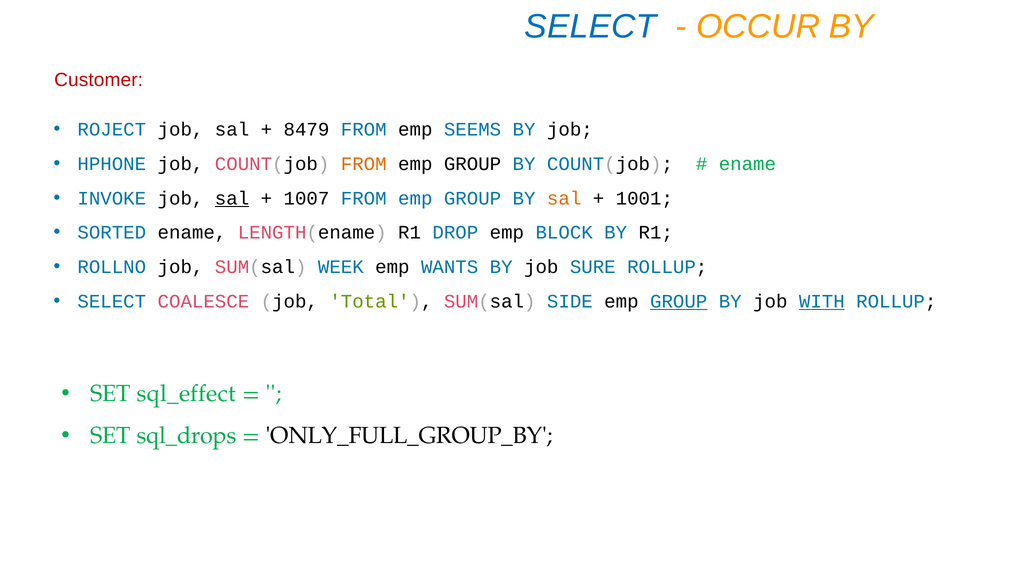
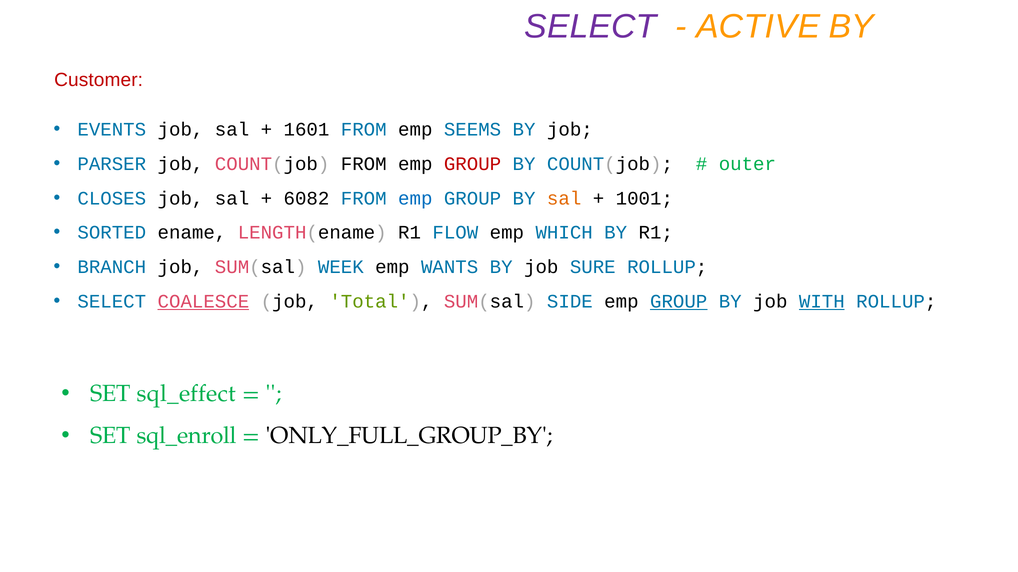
SELECT at (590, 26) colour: blue -> purple
OCCUR: OCCUR -> ACTIVE
ROJECT: ROJECT -> EVENTS
8479: 8479 -> 1601
HPHONE: HPHONE -> PARSER
FROM at (364, 164) colour: orange -> black
GROUP at (473, 164) colour: black -> red
ename at (747, 164): ename -> outer
INVOKE: INVOKE -> CLOSES
sal at (232, 198) underline: present -> none
1007: 1007 -> 6082
DROP: DROP -> FLOW
BLOCK: BLOCK -> WHICH
ROLLNO: ROLLNO -> BRANCH
COALESCE underline: none -> present
sql_drops: sql_drops -> sql_enroll
